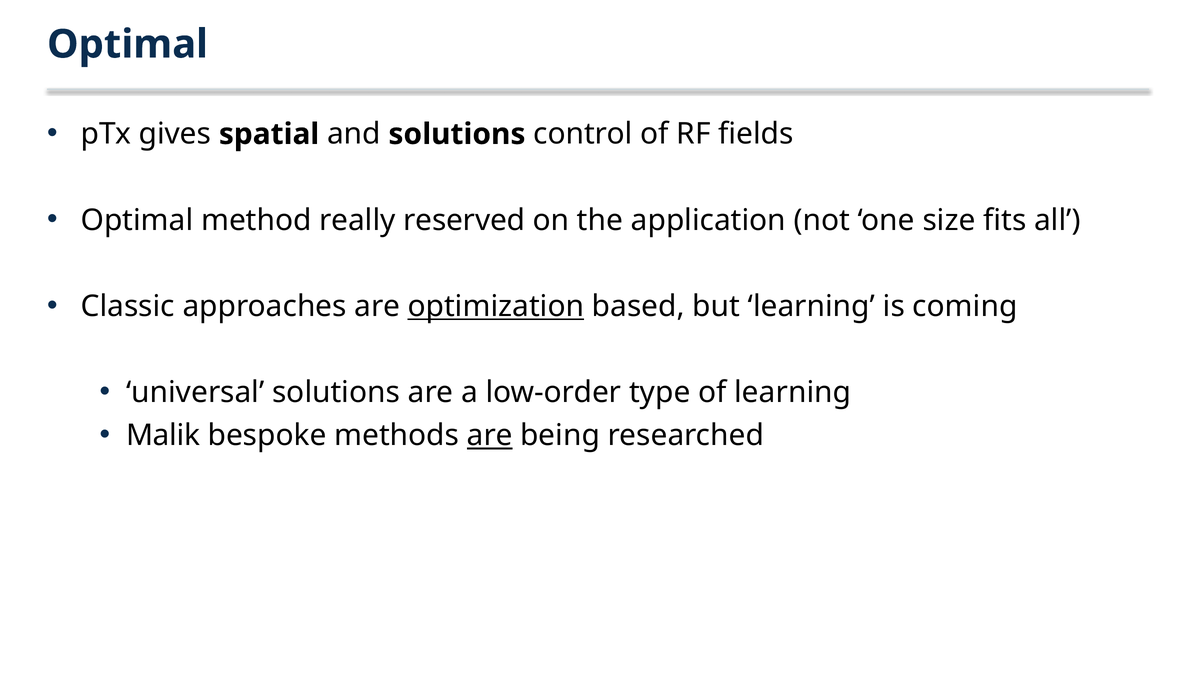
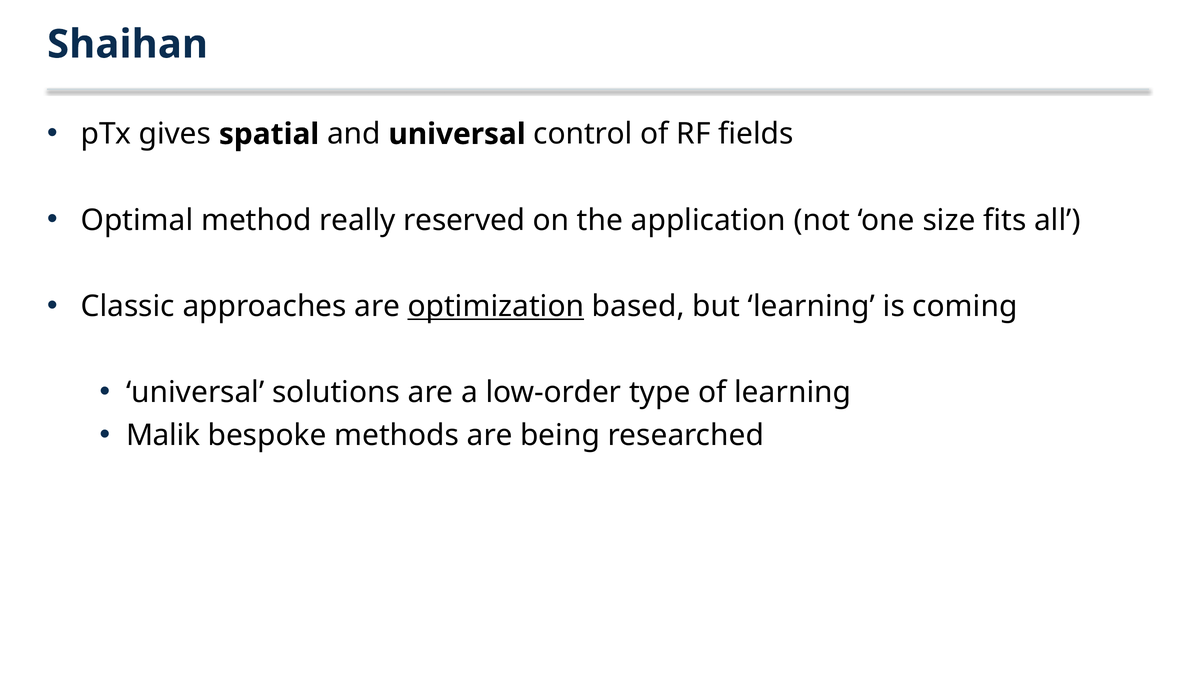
Optimal at (128, 44): Optimal -> Shaihan
and solutions: solutions -> universal
are at (490, 435) underline: present -> none
